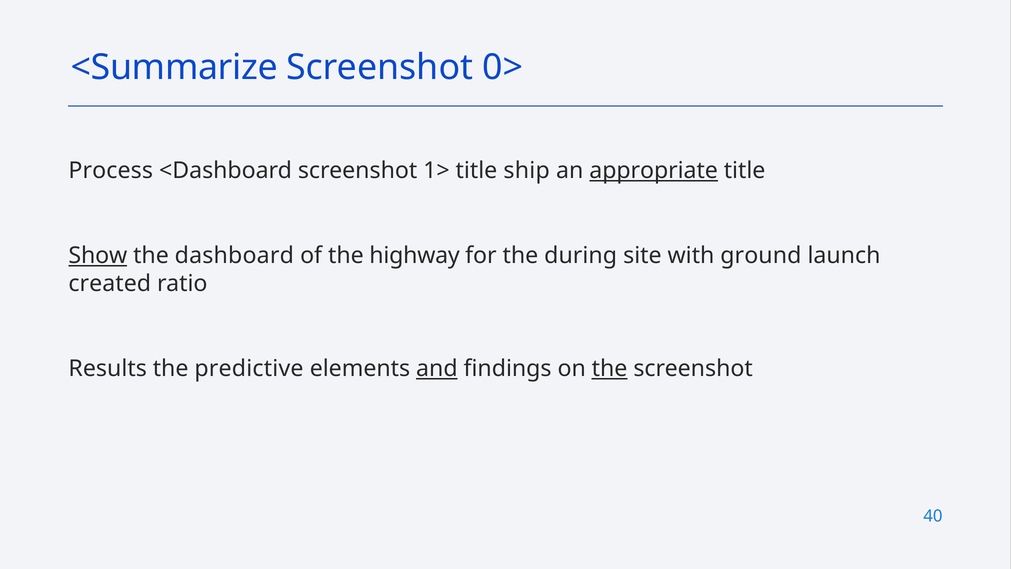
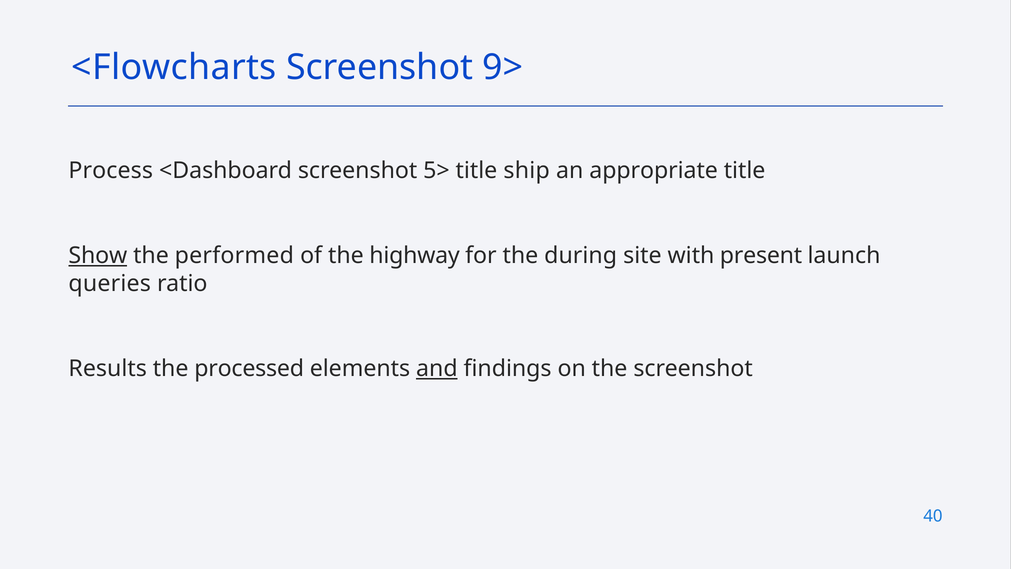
<Summarize: <Summarize -> <Flowcharts
0>: 0> -> 9>
1>: 1> -> 5>
appropriate underline: present -> none
dashboard: dashboard -> performed
ground: ground -> present
created: created -> queries
predictive: predictive -> processed
the at (610, 368) underline: present -> none
